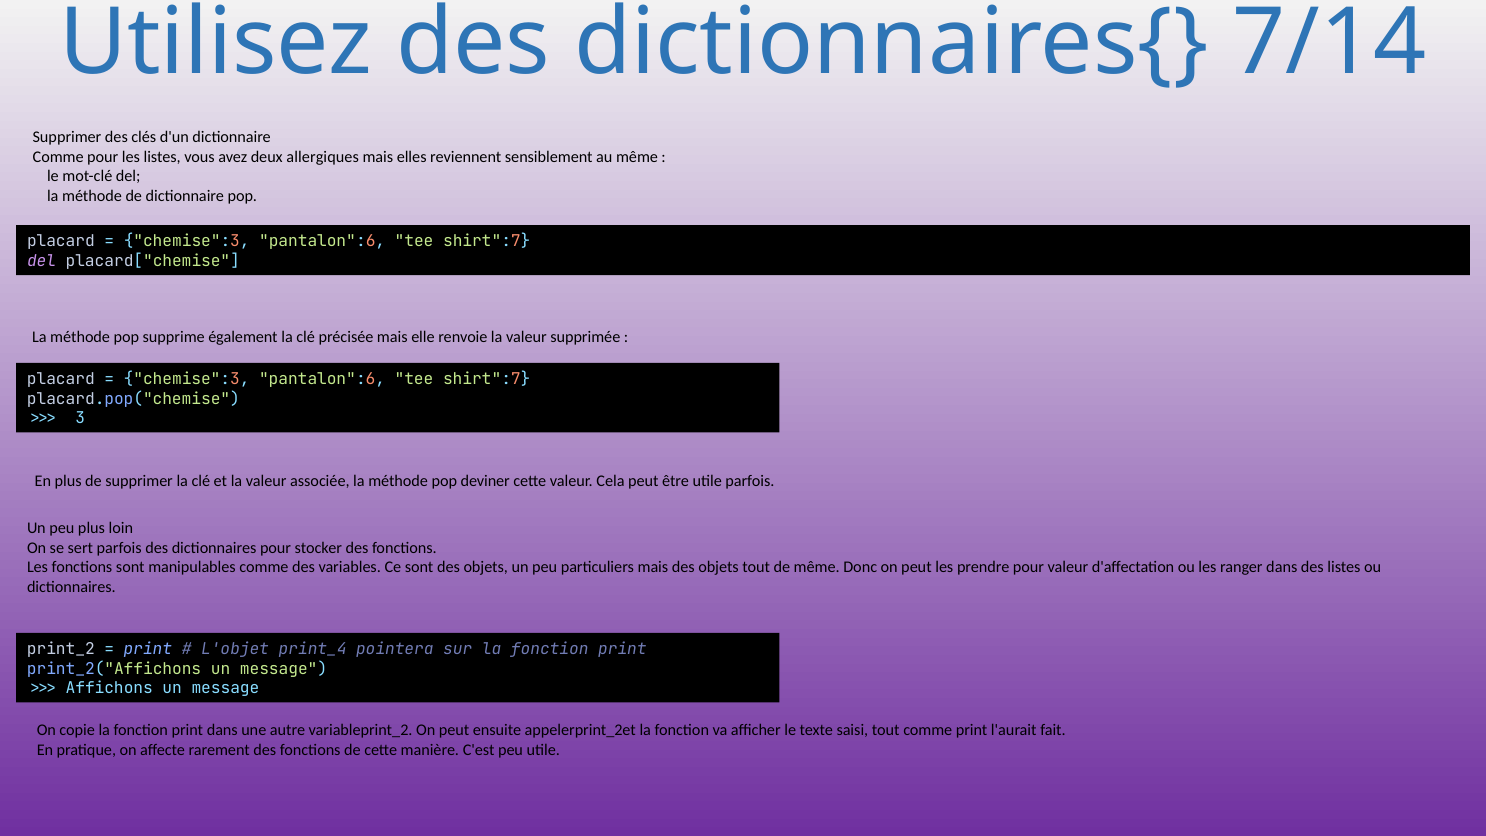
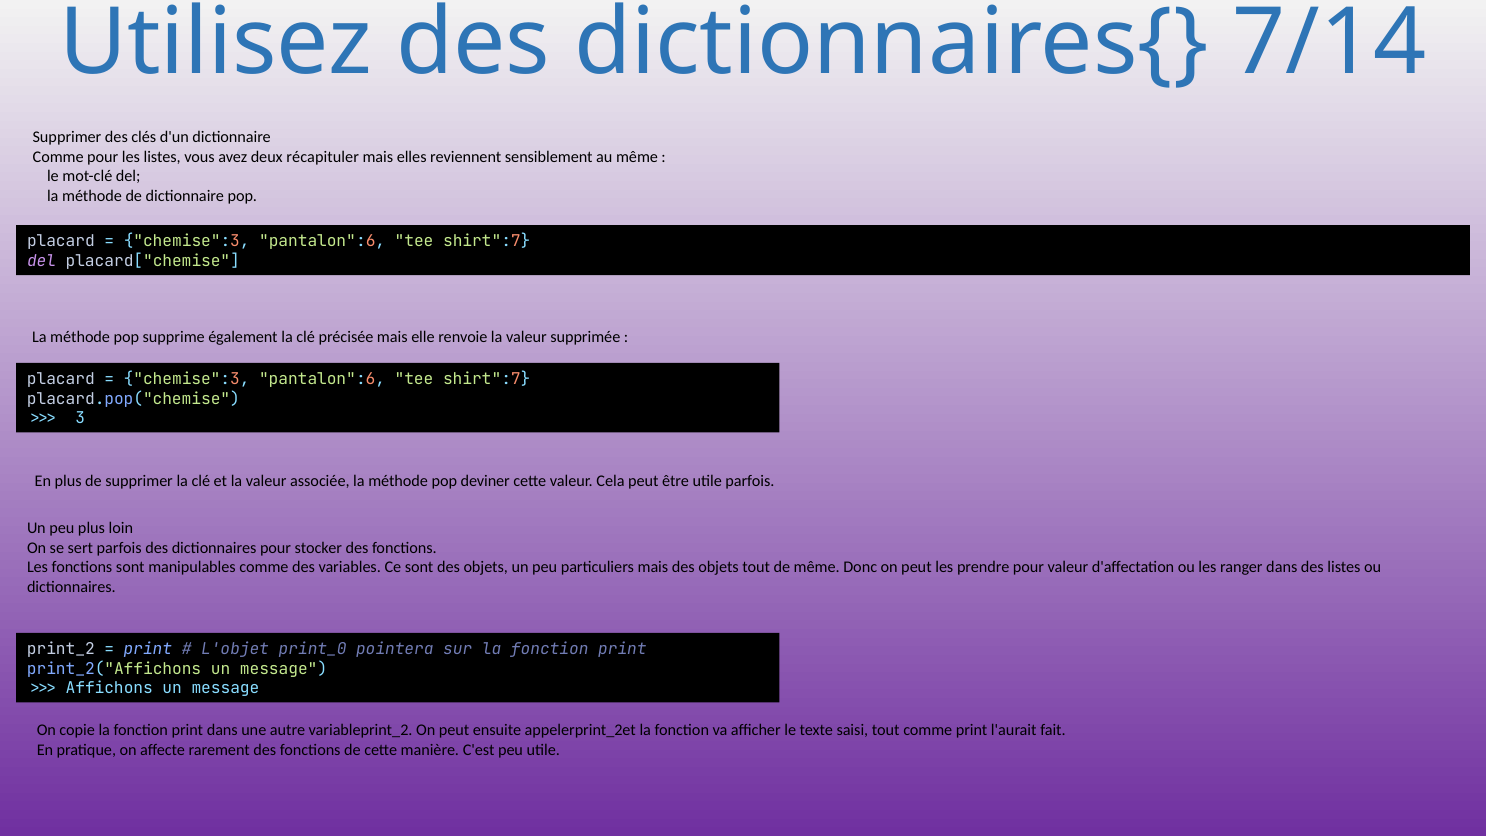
allergiques: allergiques -> récapituler
print_4: print_4 -> print_0
